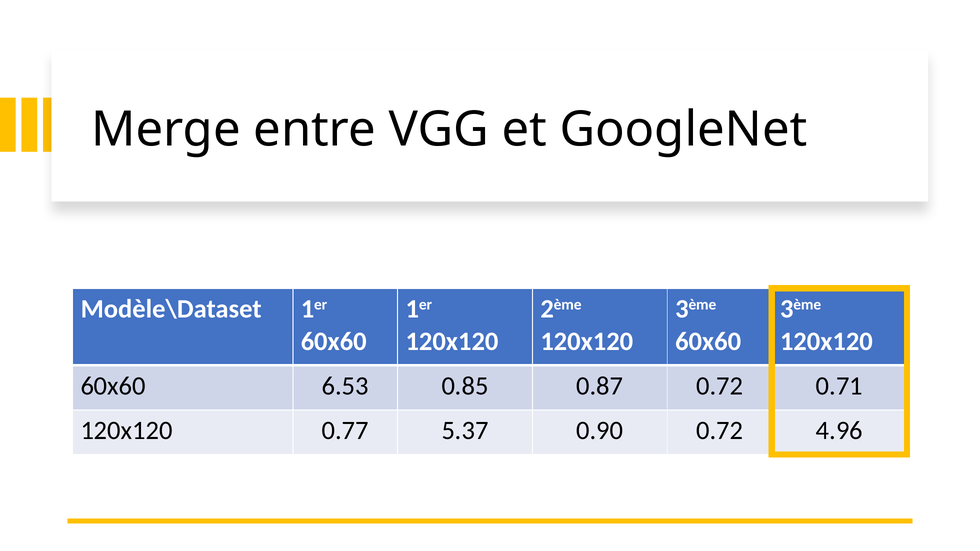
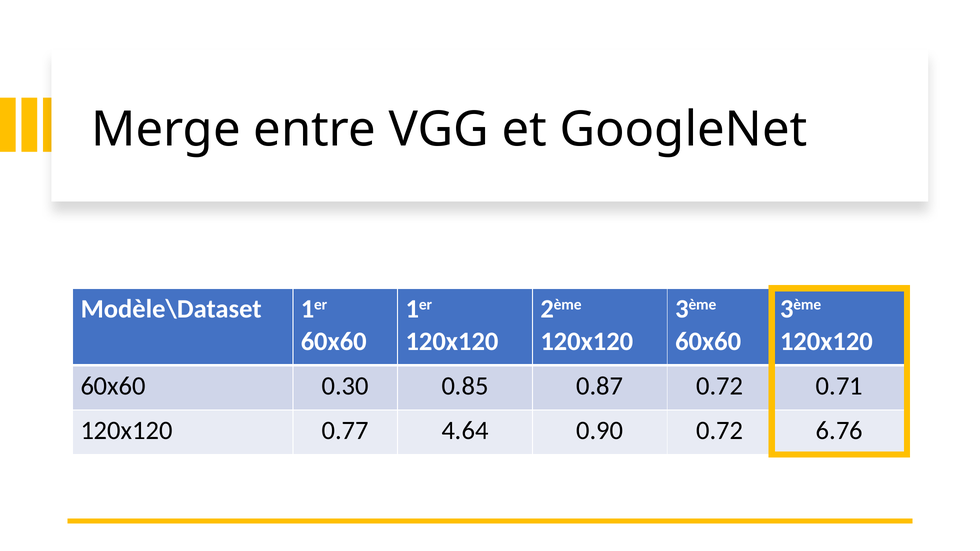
6.53: 6.53 -> 0.30
5.37: 5.37 -> 4.64
4.96: 4.96 -> 6.76
